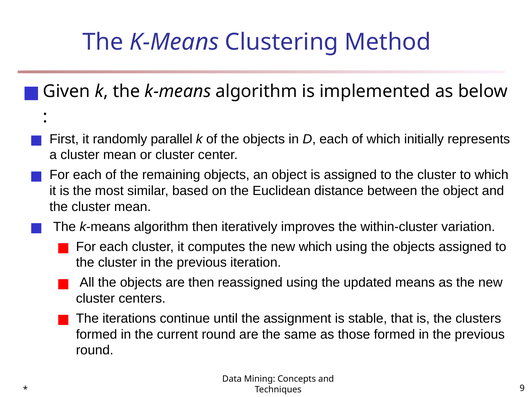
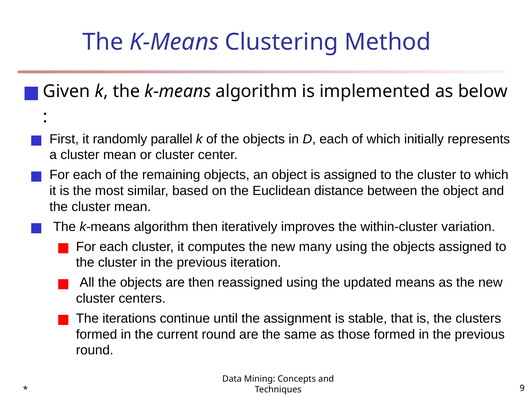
new which: which -> many
